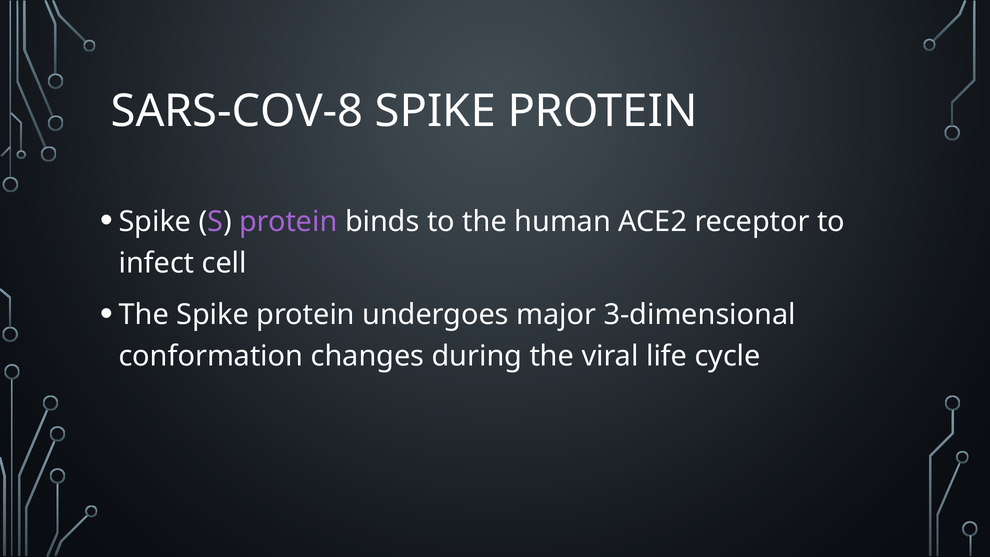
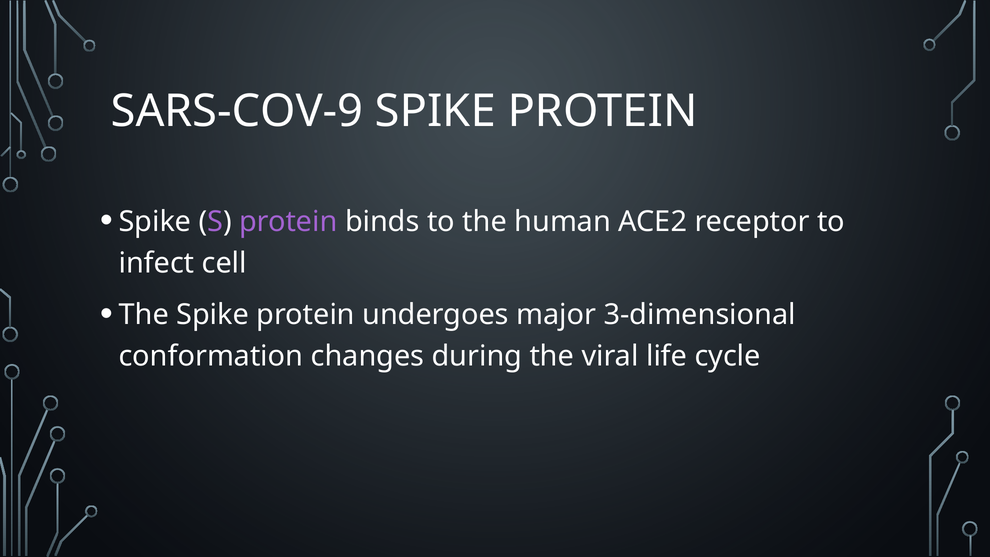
SARS-COV-8: SARS-COV-8 -> SARS-COV-9
